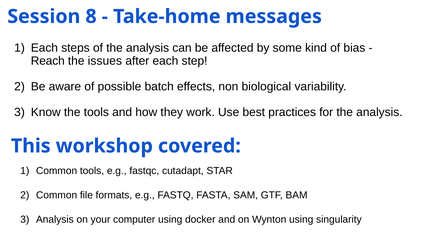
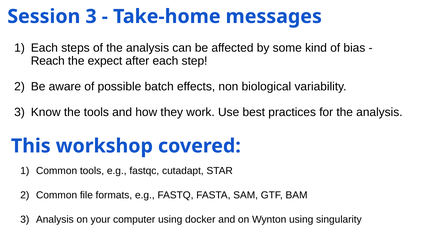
Session 8: 8 -> 3
issues: issues -> expect
